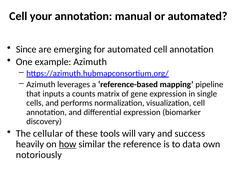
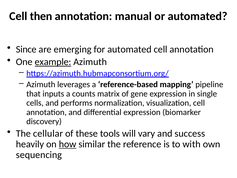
your: your -> then
example underline: none -> present
data: data -> with
notoriously: notoriously -> sequencing
